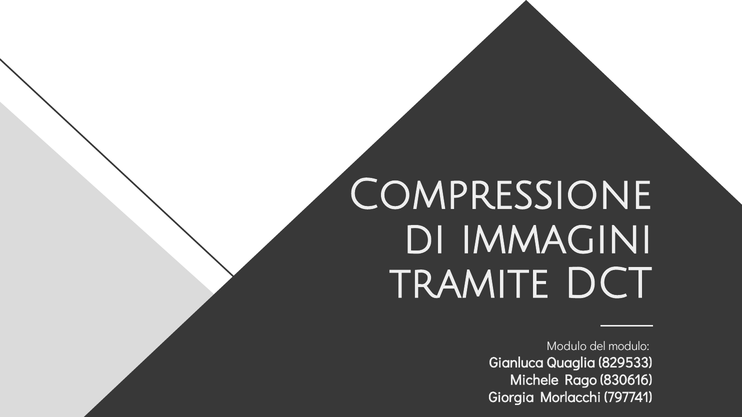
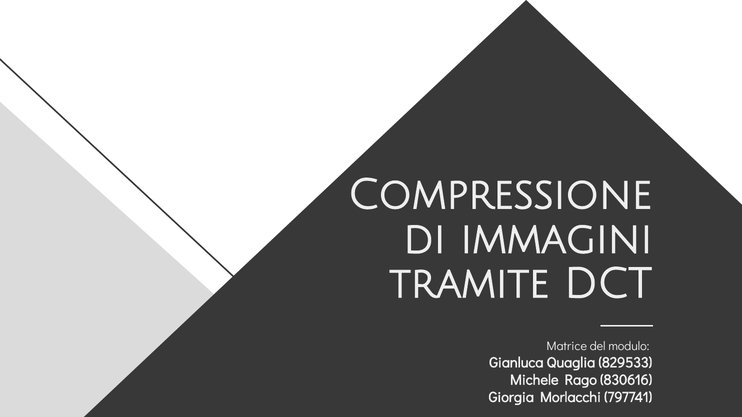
Modulo at (567, 347): Modulo -> Matrice
